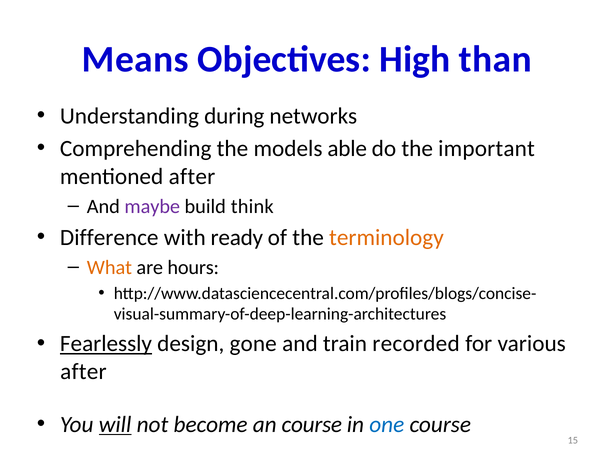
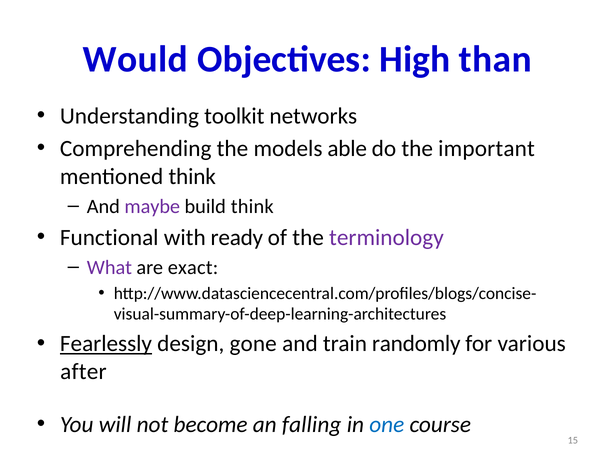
Means: Means -> Would
during: during -> toolkit
mentioned after: after -> think
Difference: Difference -> Functional
terminology colour: orange -> purple
What colour: orange -> purple
hours: hours -> exact
recorded: recorded -> randomly
will underline: present -> none
an course: course -> falling
